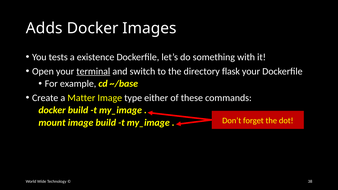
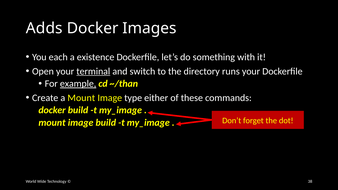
tests: tests -> each
flask: flask -> runs
example underline: none -> present
~/base: ~/base -> ~/than
a Matter: Matter -> Mount
